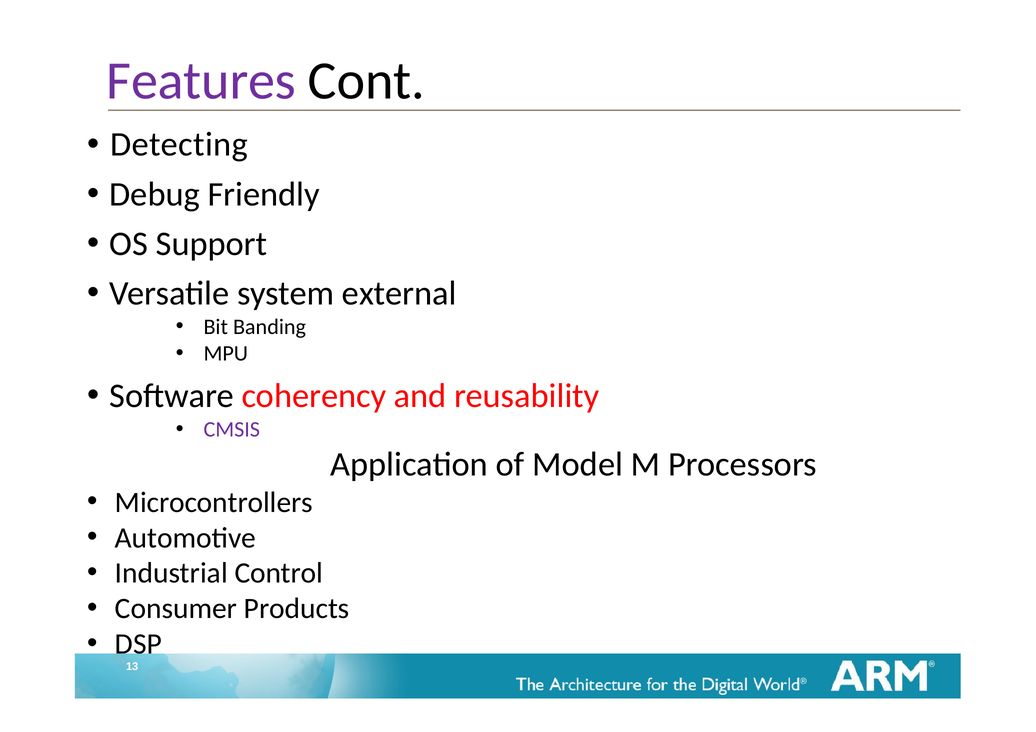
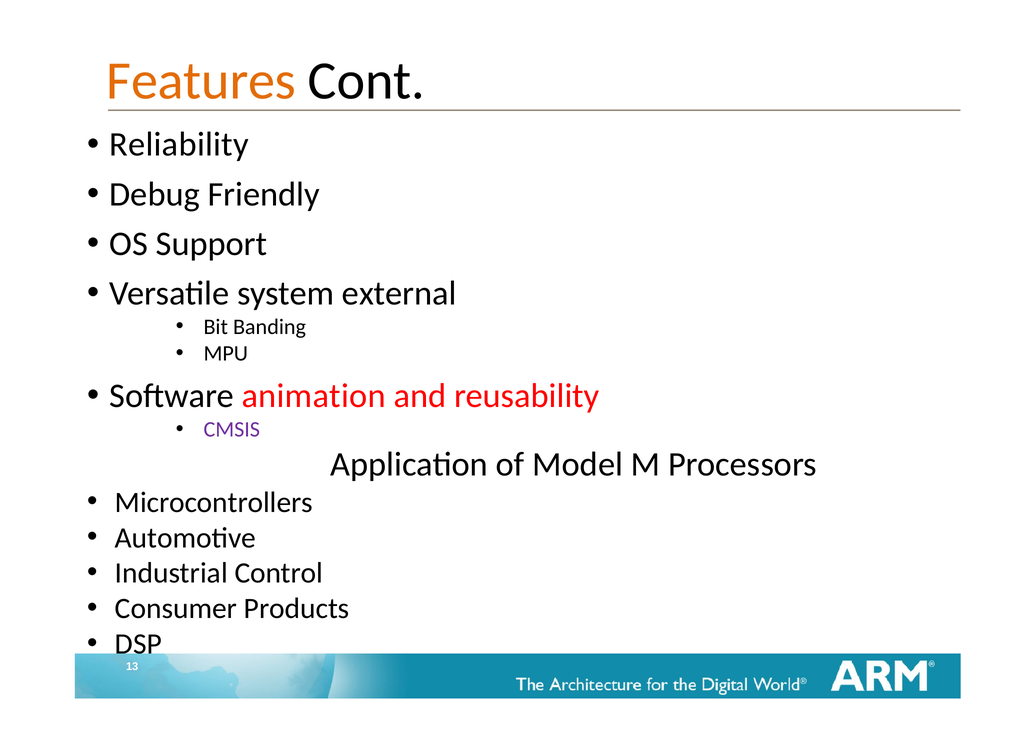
Features colour: purple -> orange
Detecting: Detecting -> Reliability
coherency: coherency -> animation
